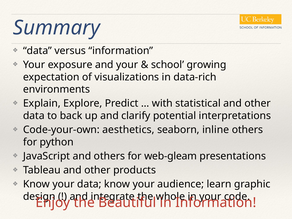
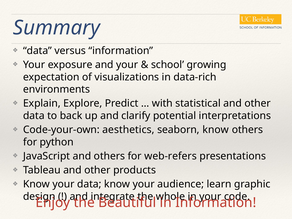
seaborn inline: inline -> know
web-gleam: web-gleam -> web-refers
